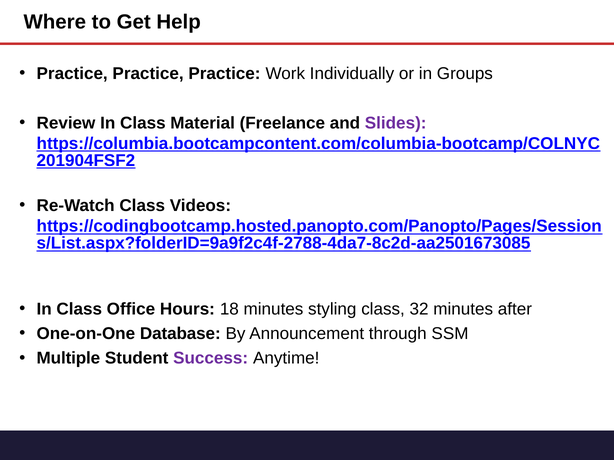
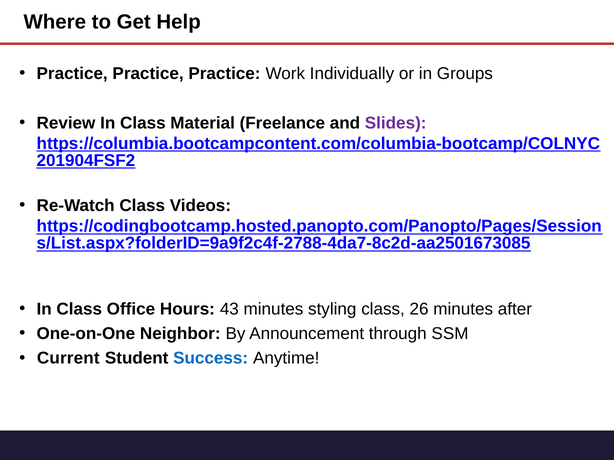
18: 18 -> 43
32: 32 -> 26
Database: Database -> Neighbor
Multiple: Multiple -> Current
Success colour: purple -> blue
